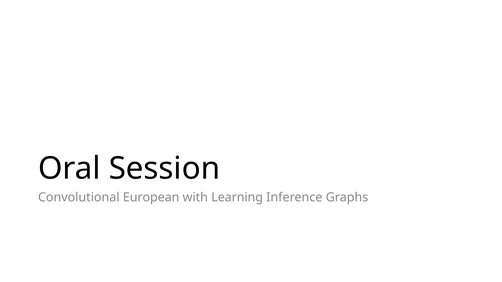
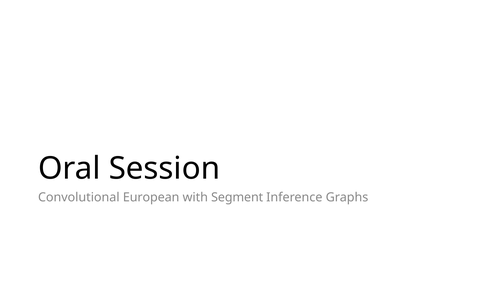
Learning: Learning -> Segment
